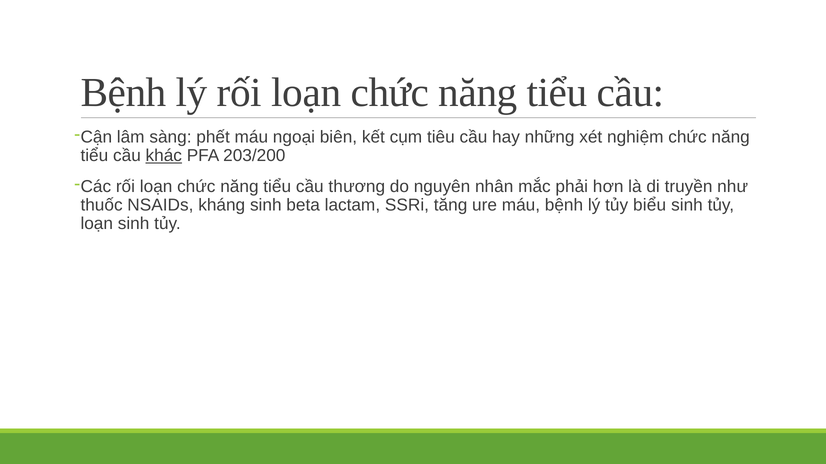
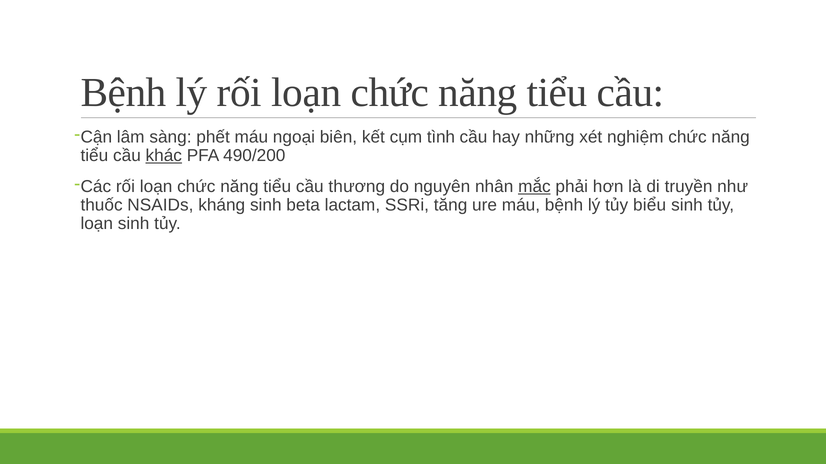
tiêu: tiêu -> tình
203/200: 203/200 -> 490/200
mắc underline: none -> present
